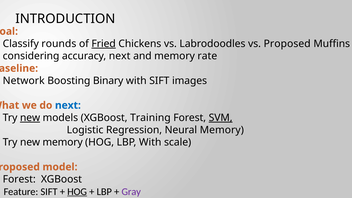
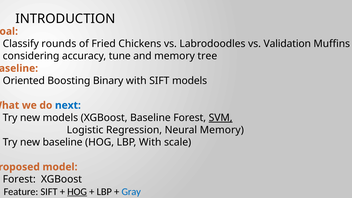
Fried underline: present -> none
vs Proposed: Proposed -> Validation
accuracy next: next -> tune
rate: rate -> tree
Network: Network -> Oriented
SIFT images: images -> models
new at (30, 118) underline: present -> none
XGBoost Training: Training -> Baseline
new memory: memory -> baseline
Gray colour: purple -> blue
